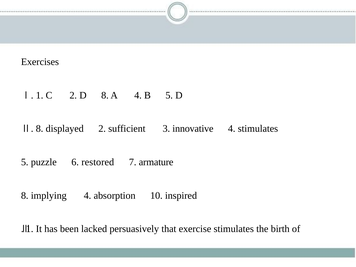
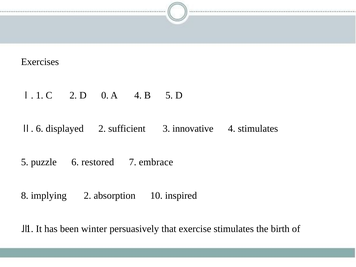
D 8: 8 -> 0
Ⅱ 8: 8 -> 6
armature: armature -> embrace
implying 4: 4 -> 2
lacked: lacked -> winter
